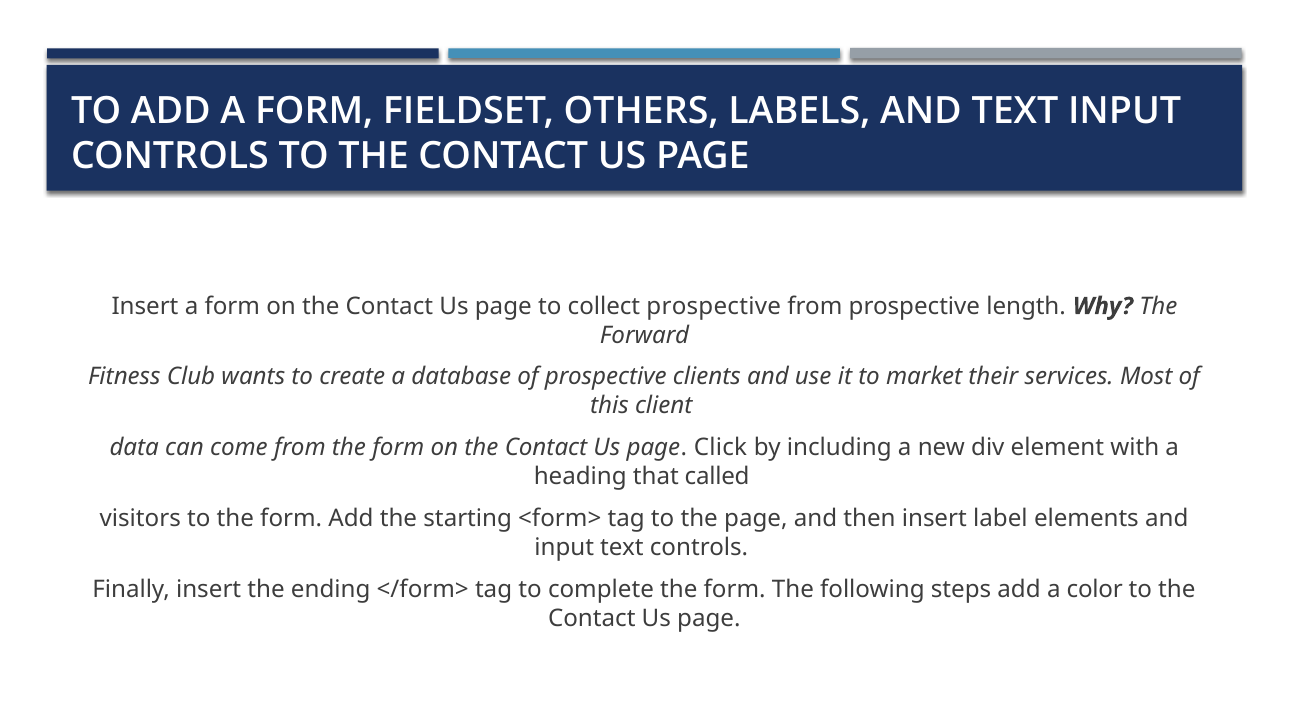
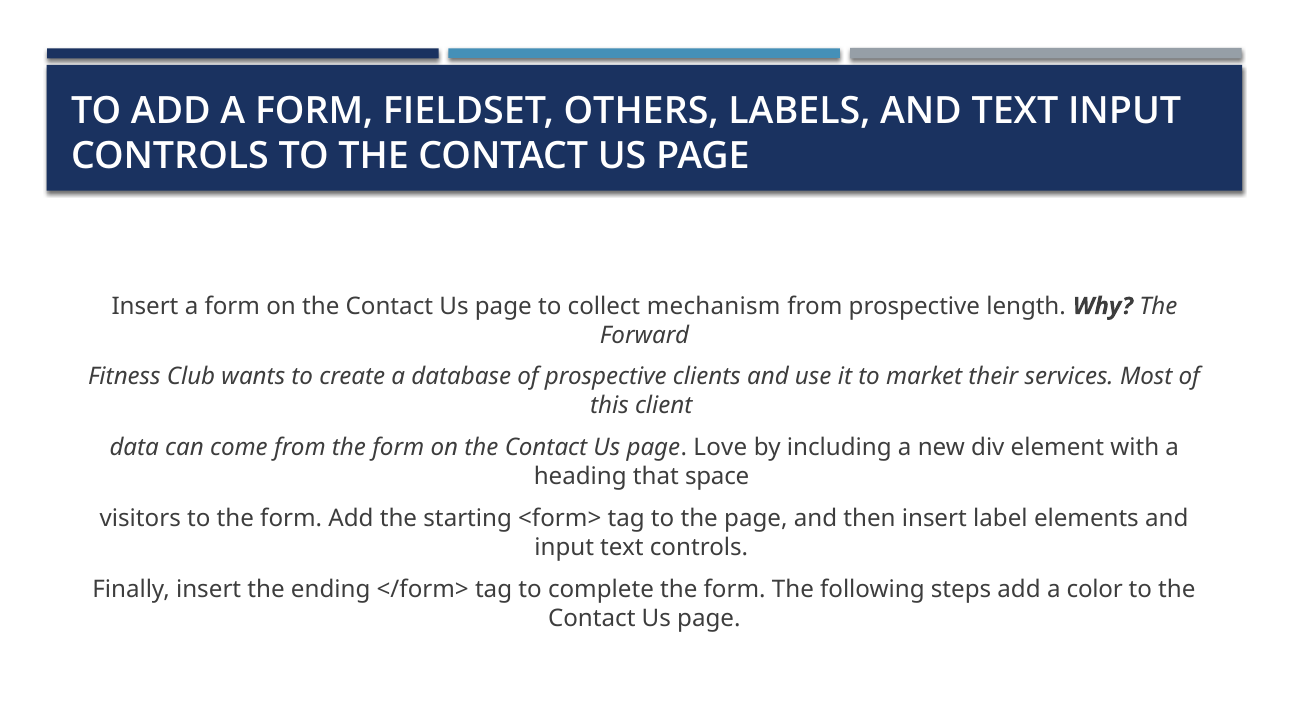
collect prospective: prospective -> mechanism
Click: Click -> Love
called: called -> space
